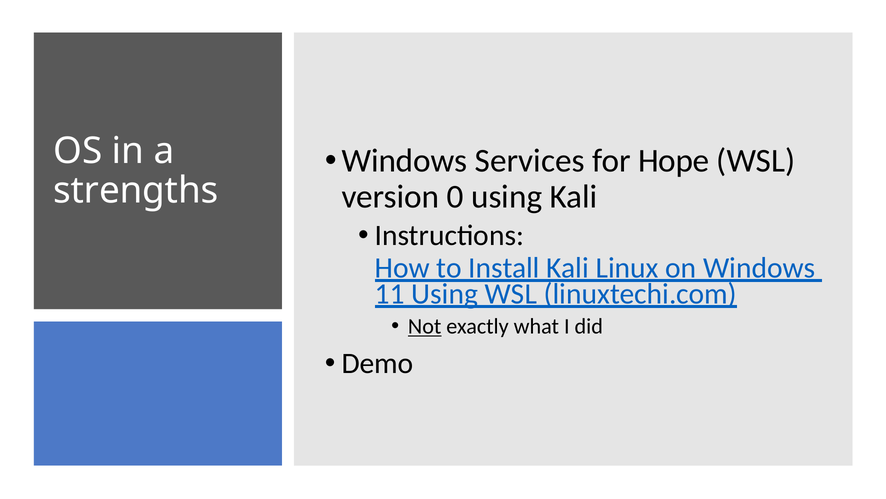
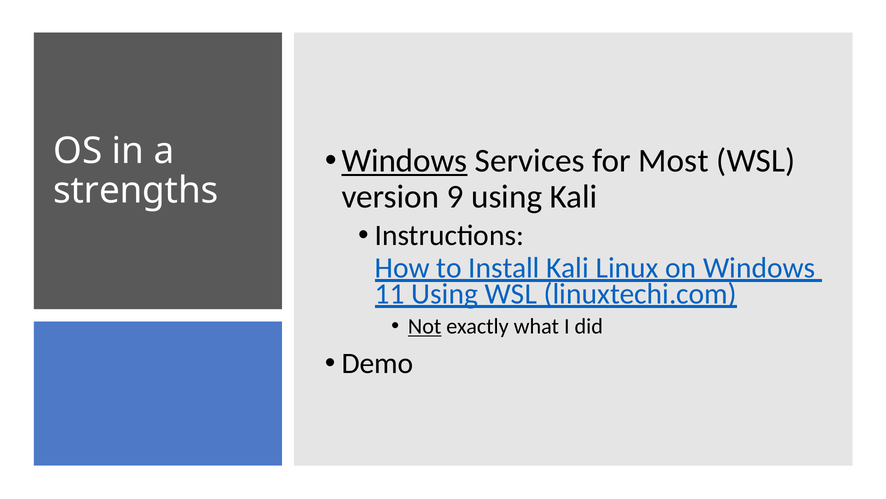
Windows at (404, 161) underline: none -> present
Hope: Hope -> Most
0: 0 -> 9
